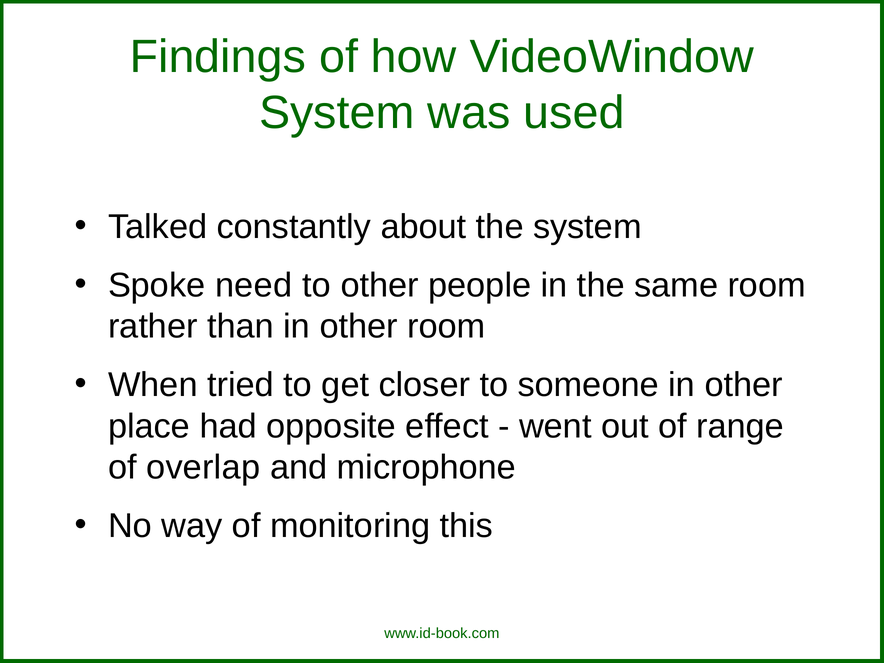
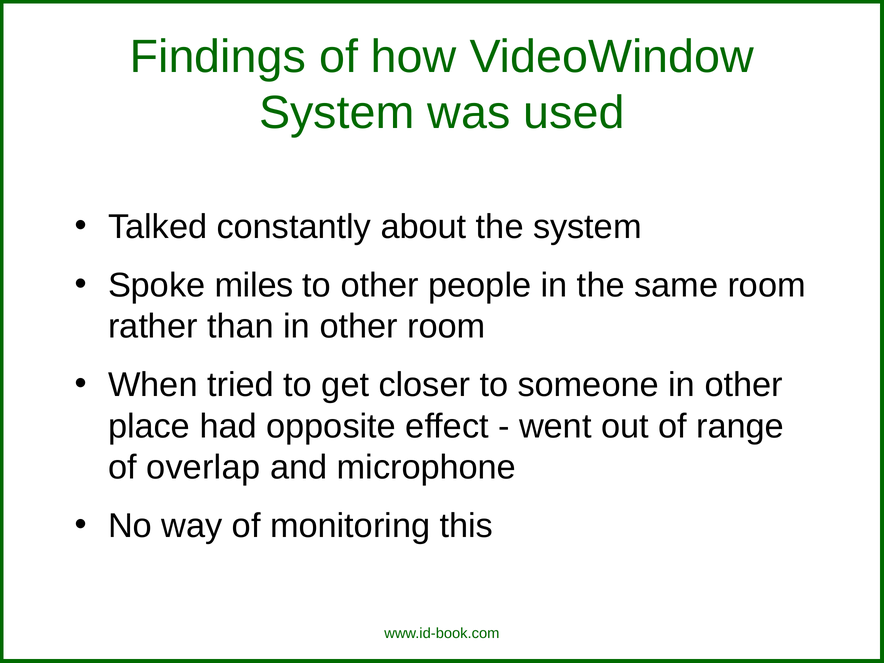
need: need -> miles
